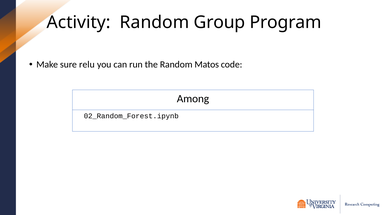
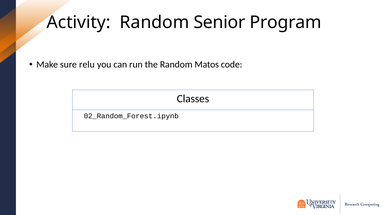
Group: Group -> Senior
Among: Among -> Classes
